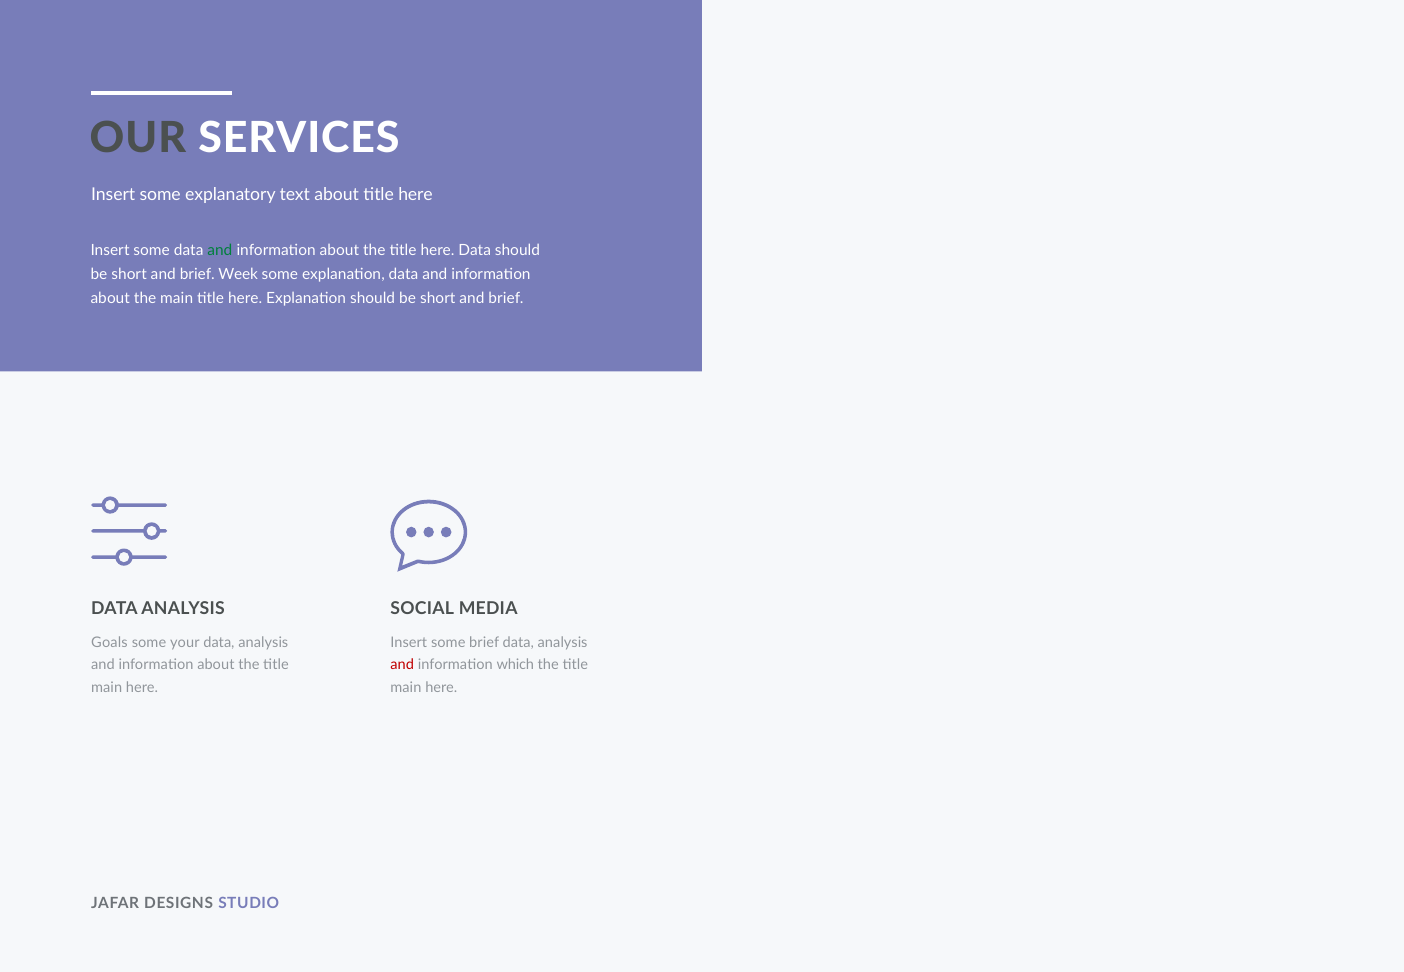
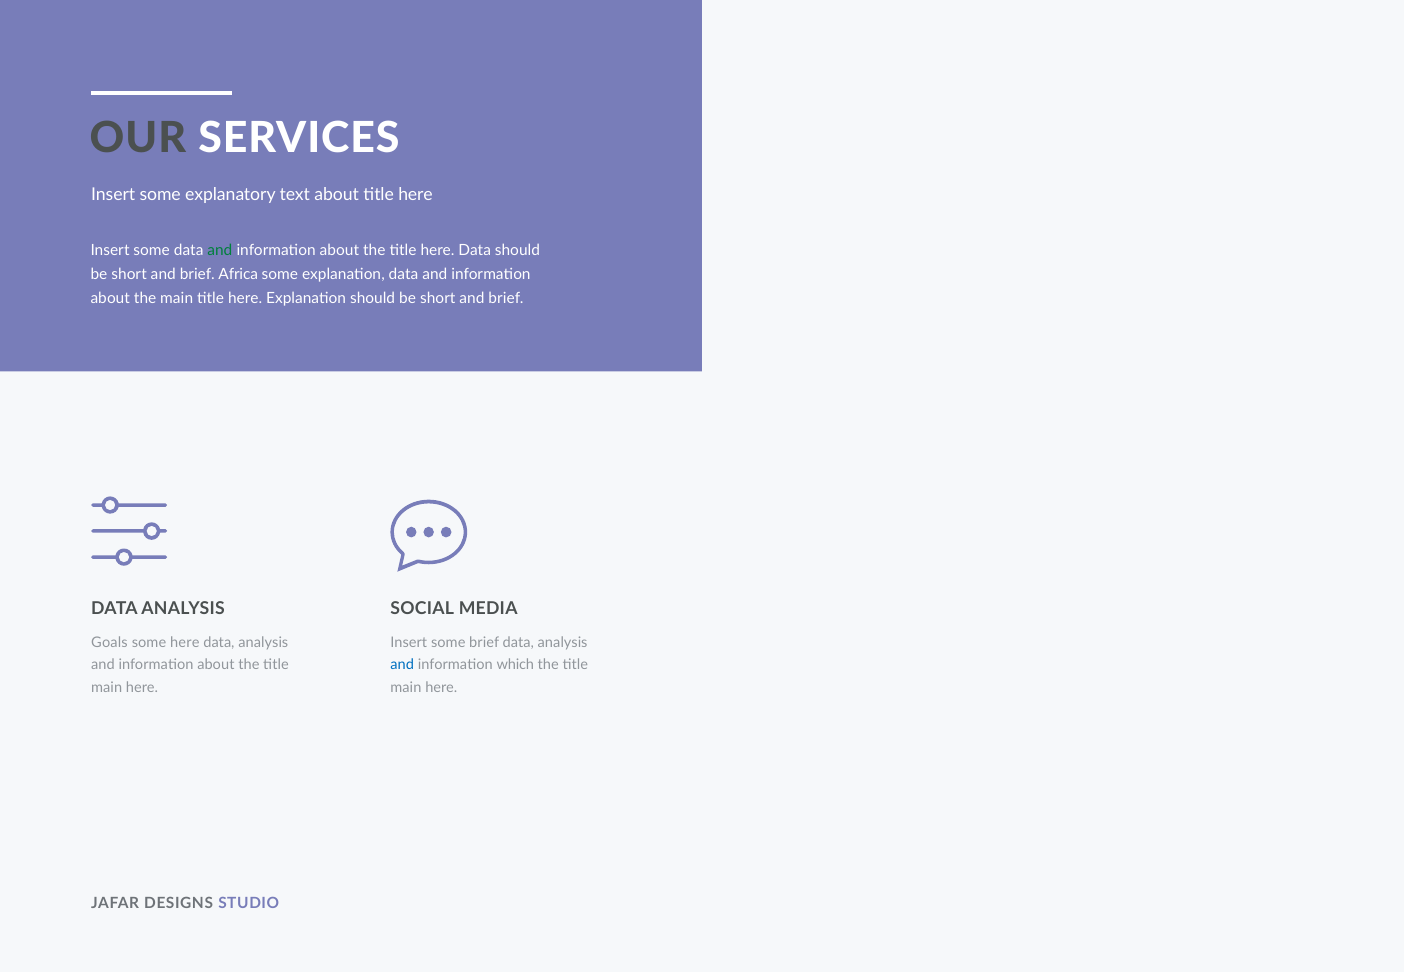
Week: Week -> Africa
some your: your -> here
and at (402, 665) colour: red -> blue
